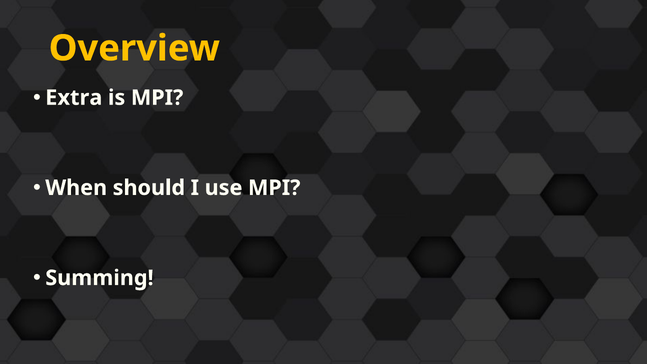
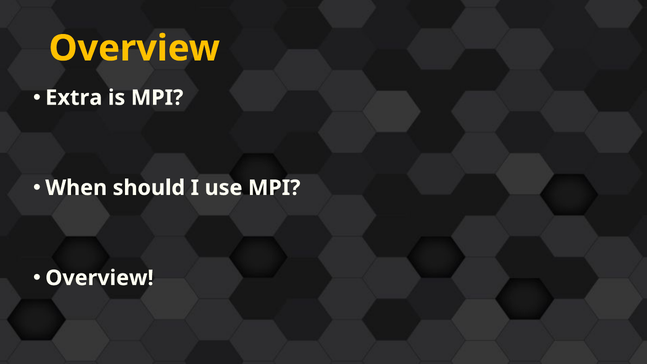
Summing at (99, 278): Summing -> Overview
